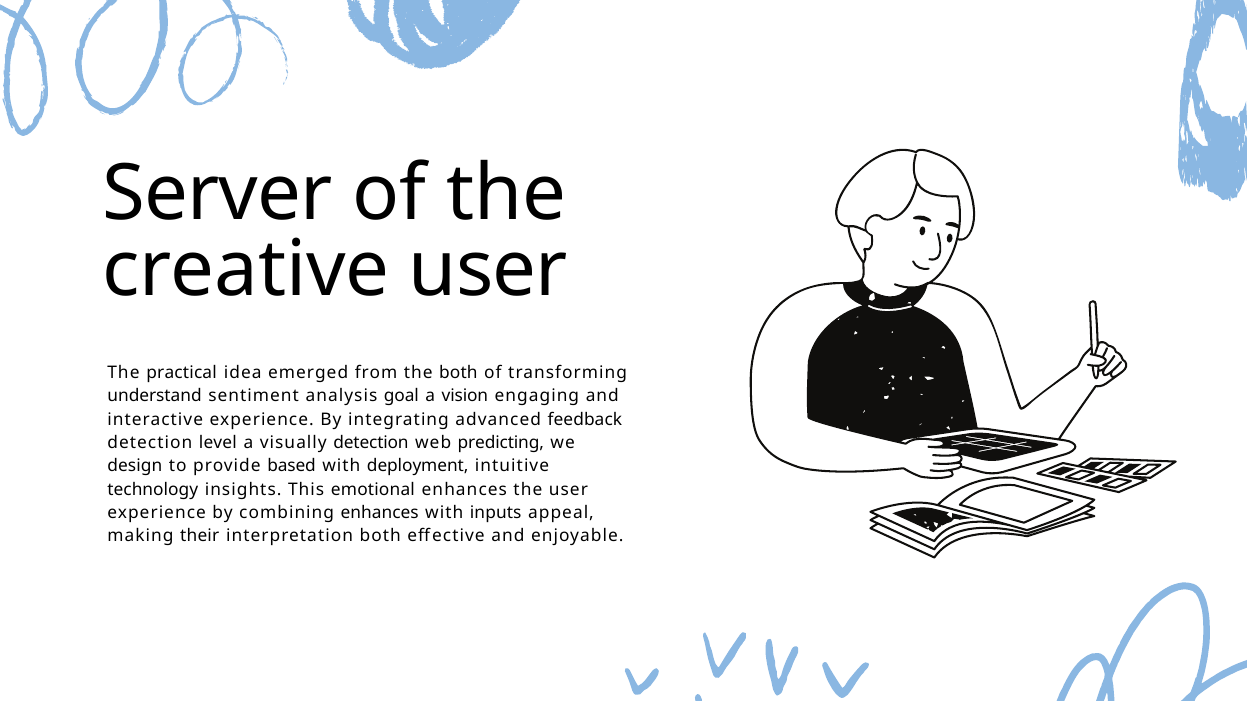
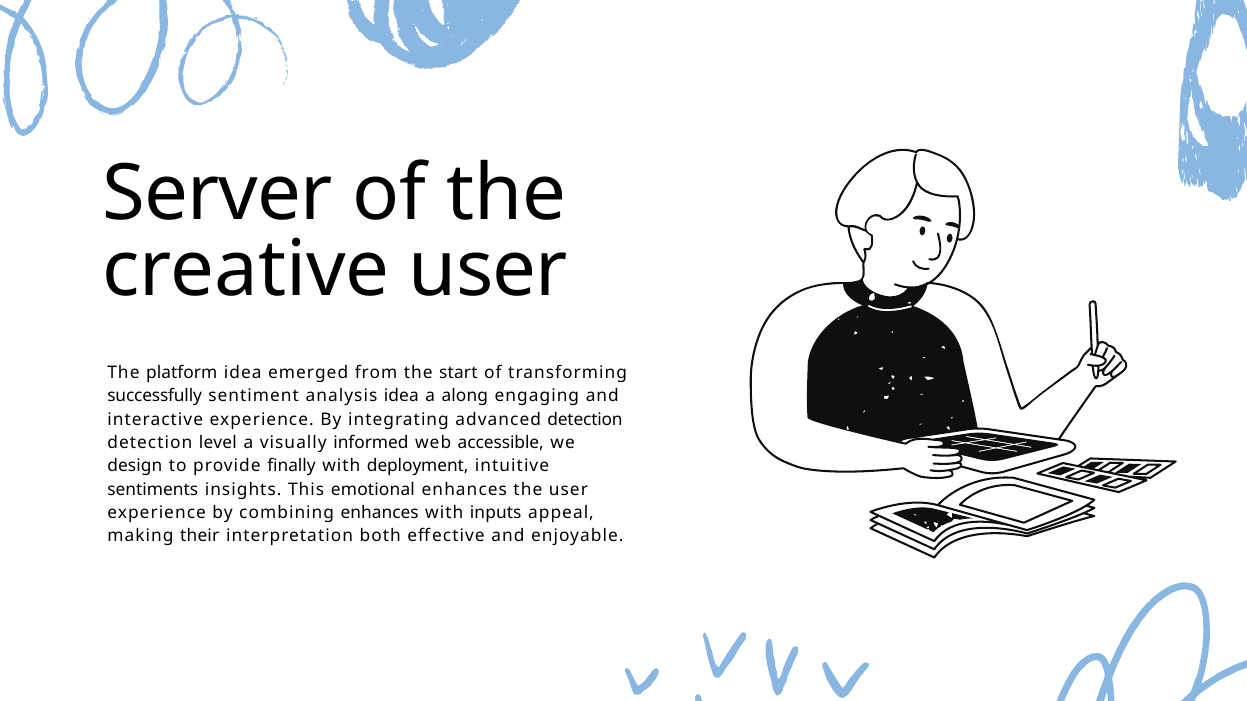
practical: practical -> platform
the both: both -> start
understand: understand -> successfully
analysis goal: goal -> idea
vision: vision -> along
advanced feedback: feedback -> detection
visually detection: detection -> informed
predicting: predicting -> accessible
based: based -> finally
technology: technology -> sentiments
